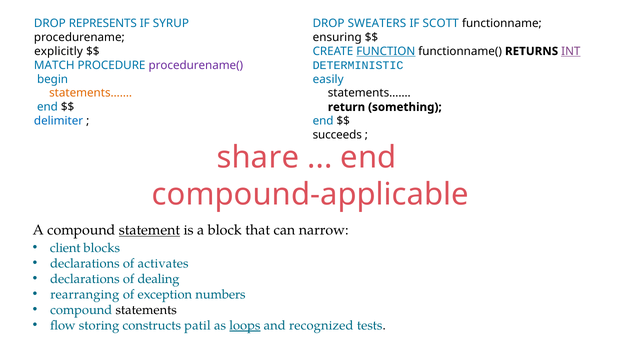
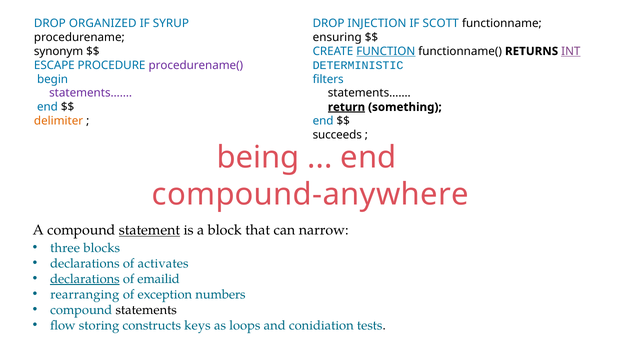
REPRESENTS: REPRESENTS -> ORGANIZED
SWEATERS: SWEATERS -> INJECTION
explicitly: explicitly -> synonym
MATCH: MATCH -> ESCAPE
easily: easily -> filters
statements…… at (91, 93) colour: orange -> purple
return underline: none -> present
delimiter colour: blue -> orange
share: share -> being
compound-applicable: compound-applicable -> compound-anywhere
client: client -> three
declarations at (85, 279) underline: none -> present
dealing: dealing -> emailid
patil: patil -> keys
loops underline: present -> none
recognized: recognized -> conidiation
